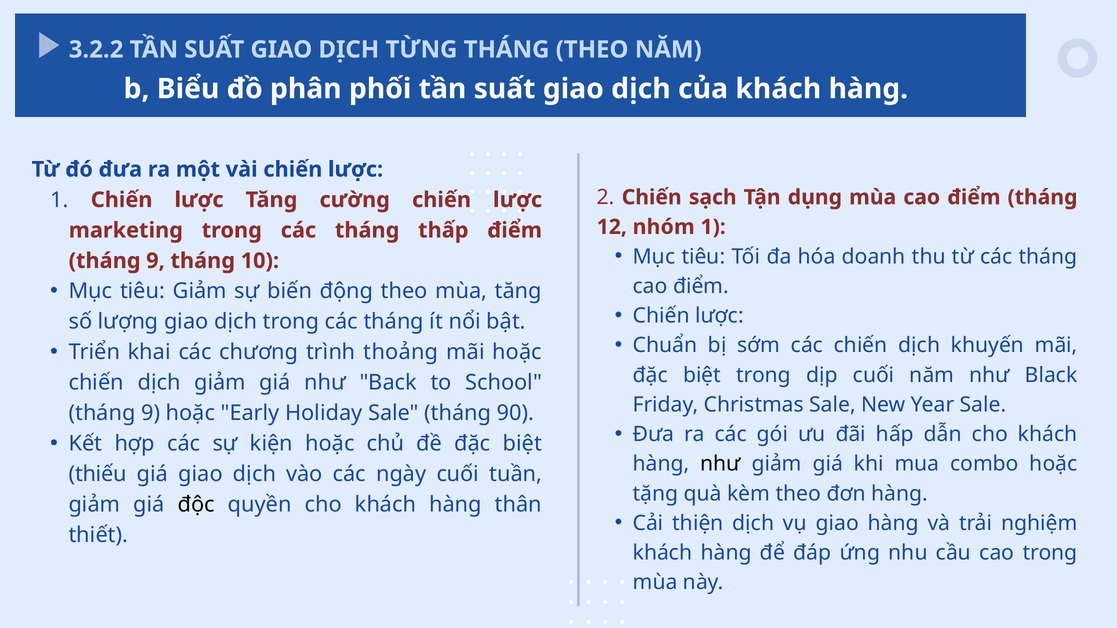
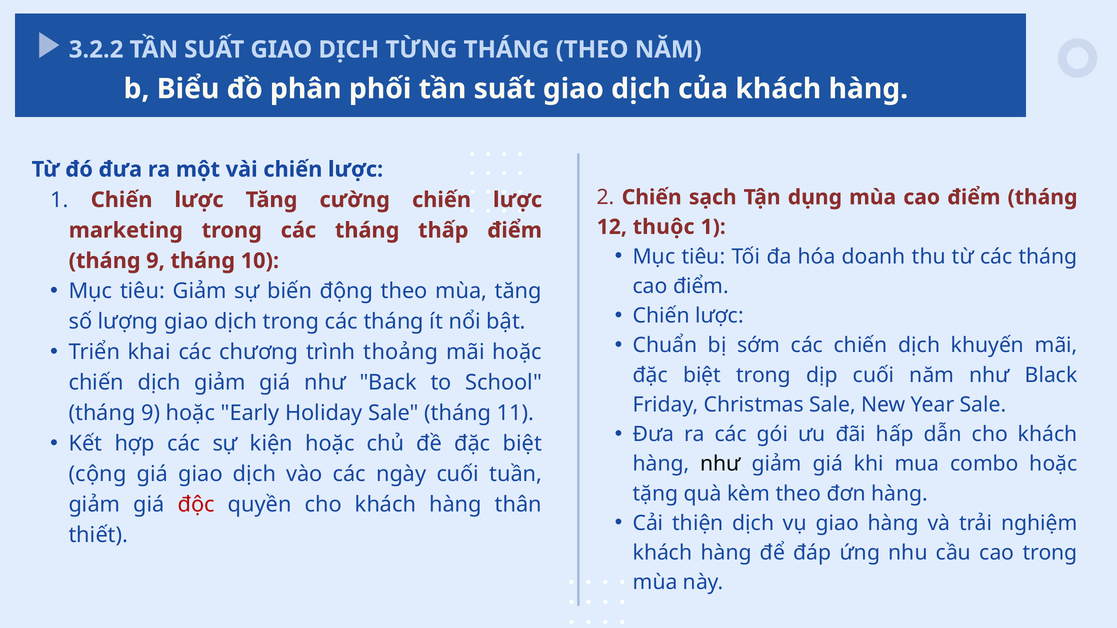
nhóm: nhóm -> thuộc
90: 90 -> 11
thiếu: thiếu -> cộng
độc colour: black -> red
